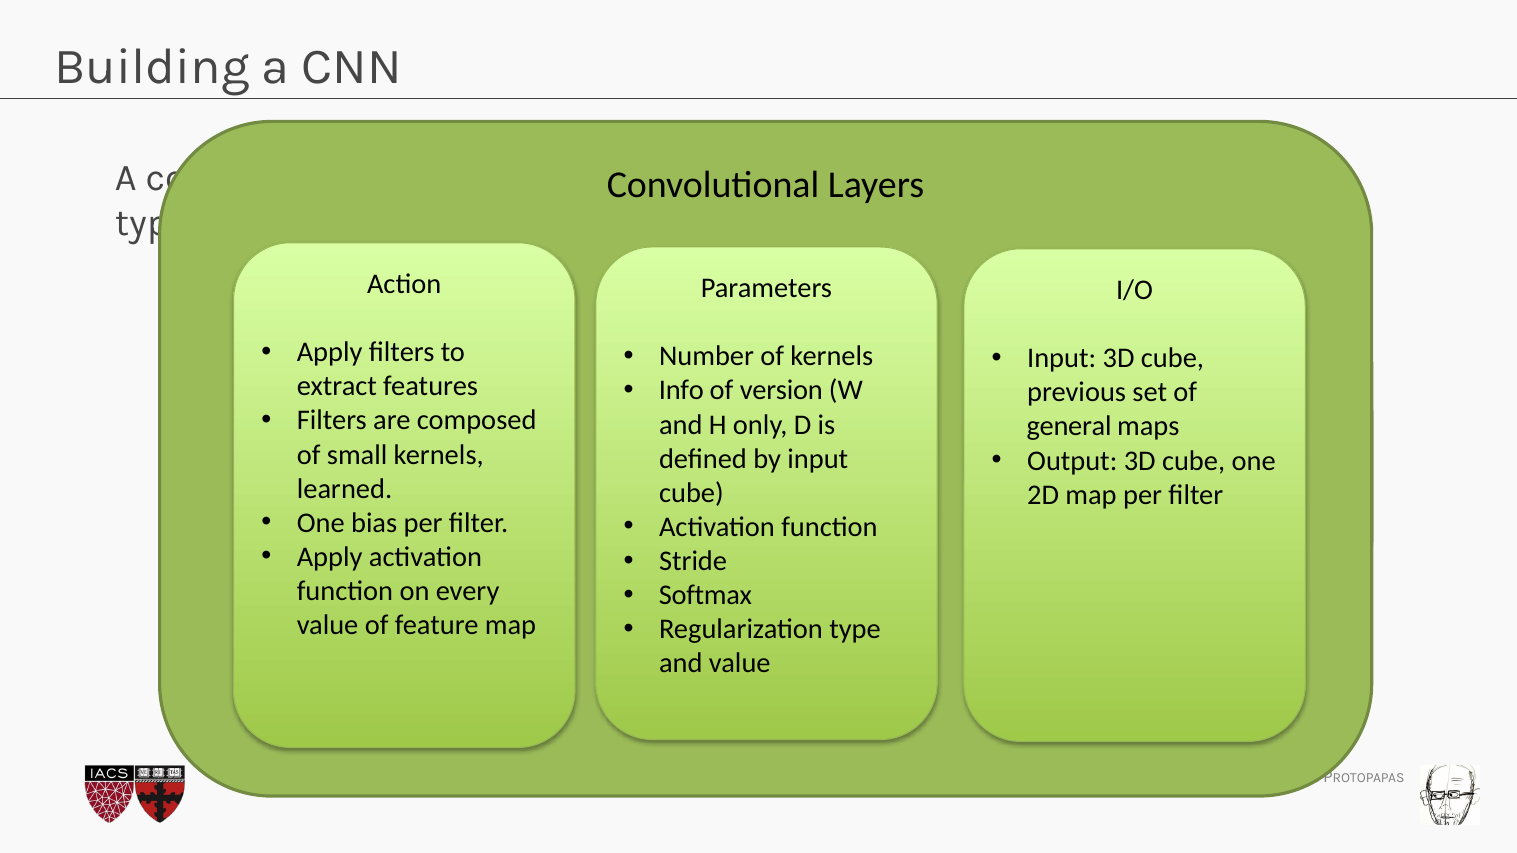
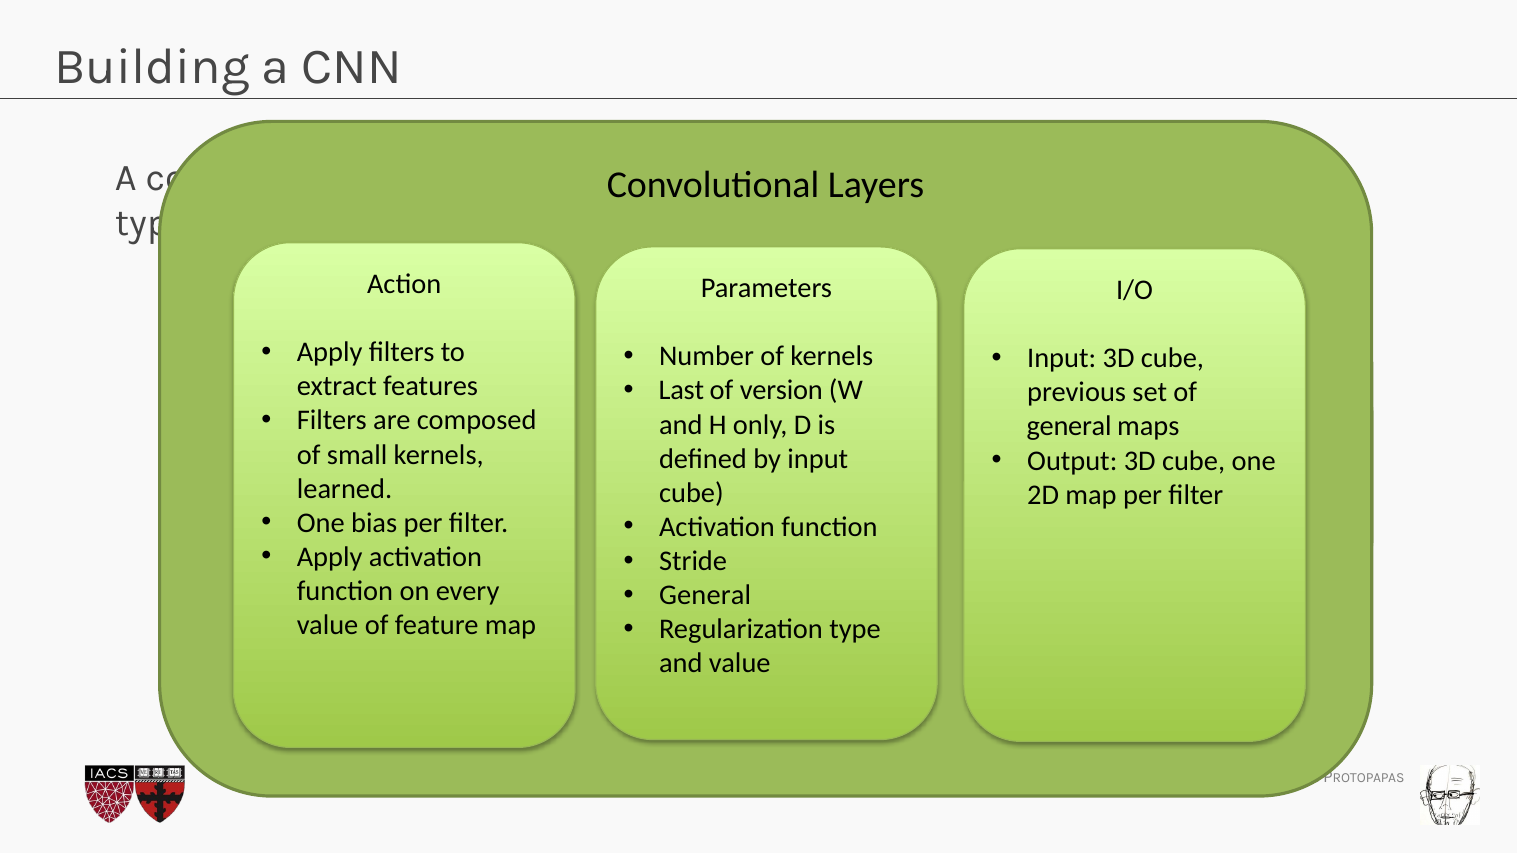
Info: Info -> Last
Softmax at (705, 595): Softmax -> General
